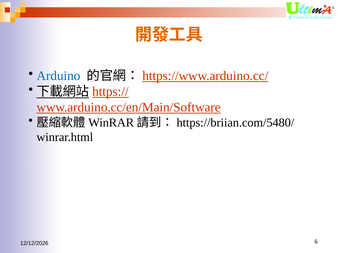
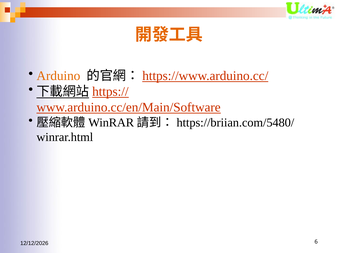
Arduino colour: blue -> orange
